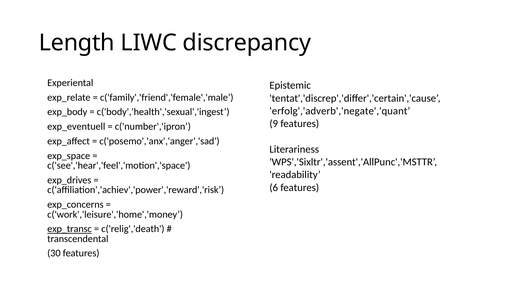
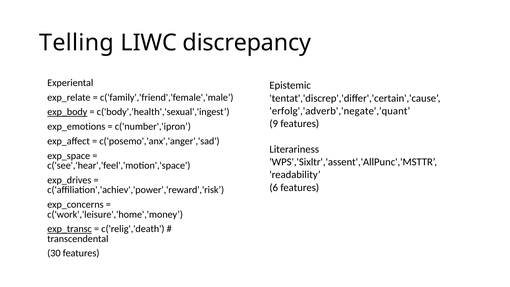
Length: Length -> Telling
exp_body underline: none -> present
exp_eventuell: exp_eventuell -> exp_emotions
